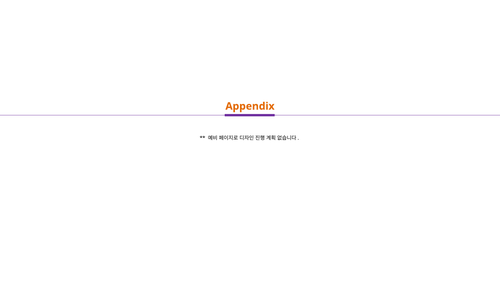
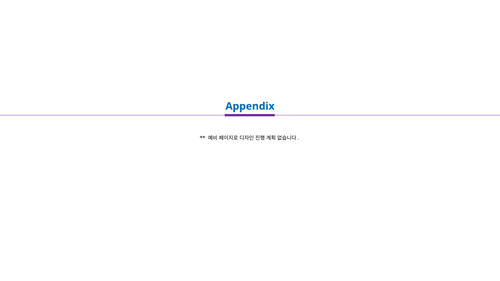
Appendix colour: orange -> blue
